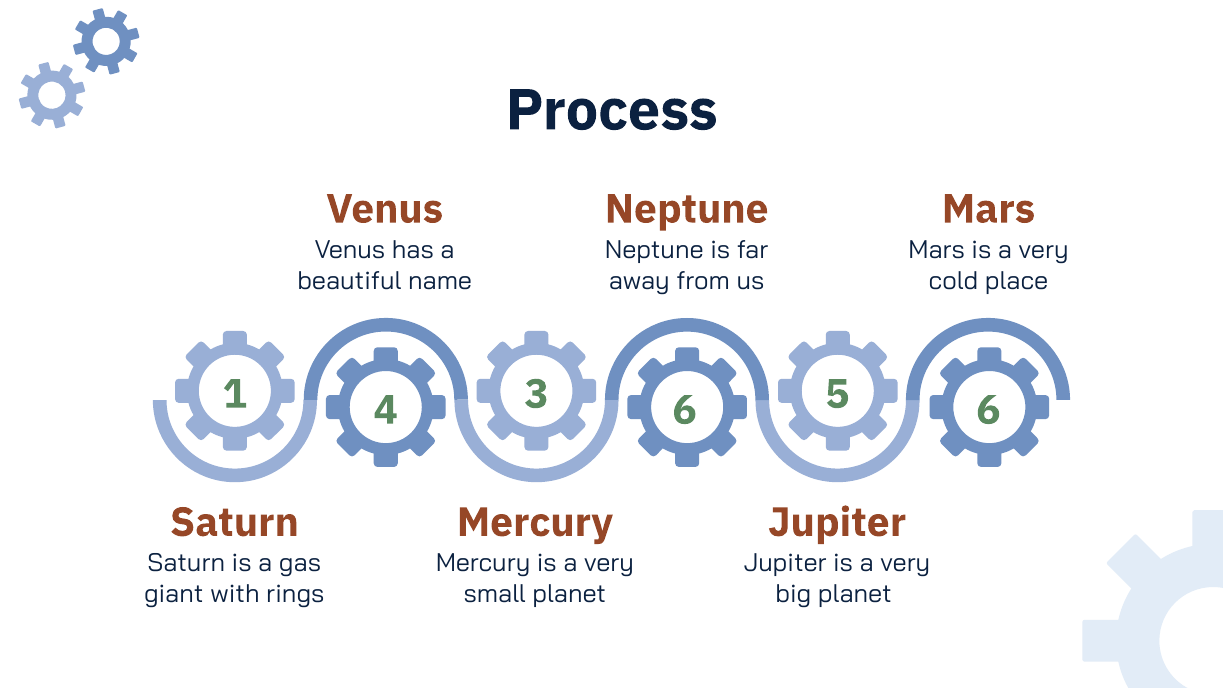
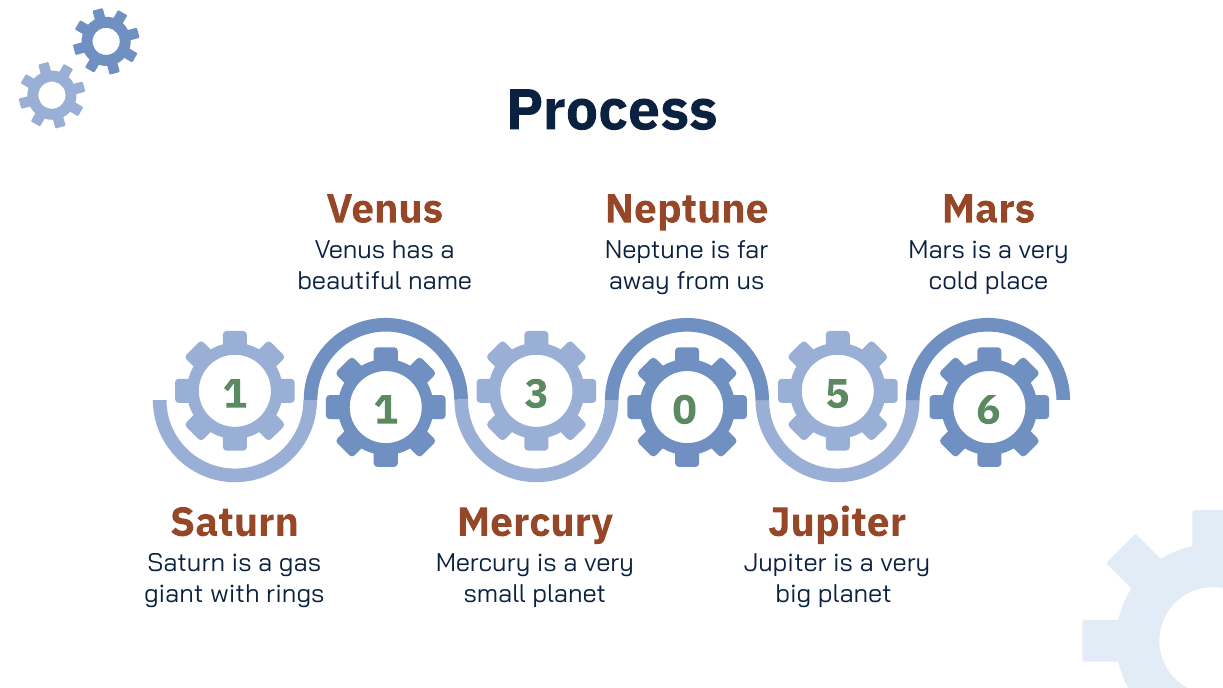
1 4: 4 -> 1
3 6: 6 -> 0
